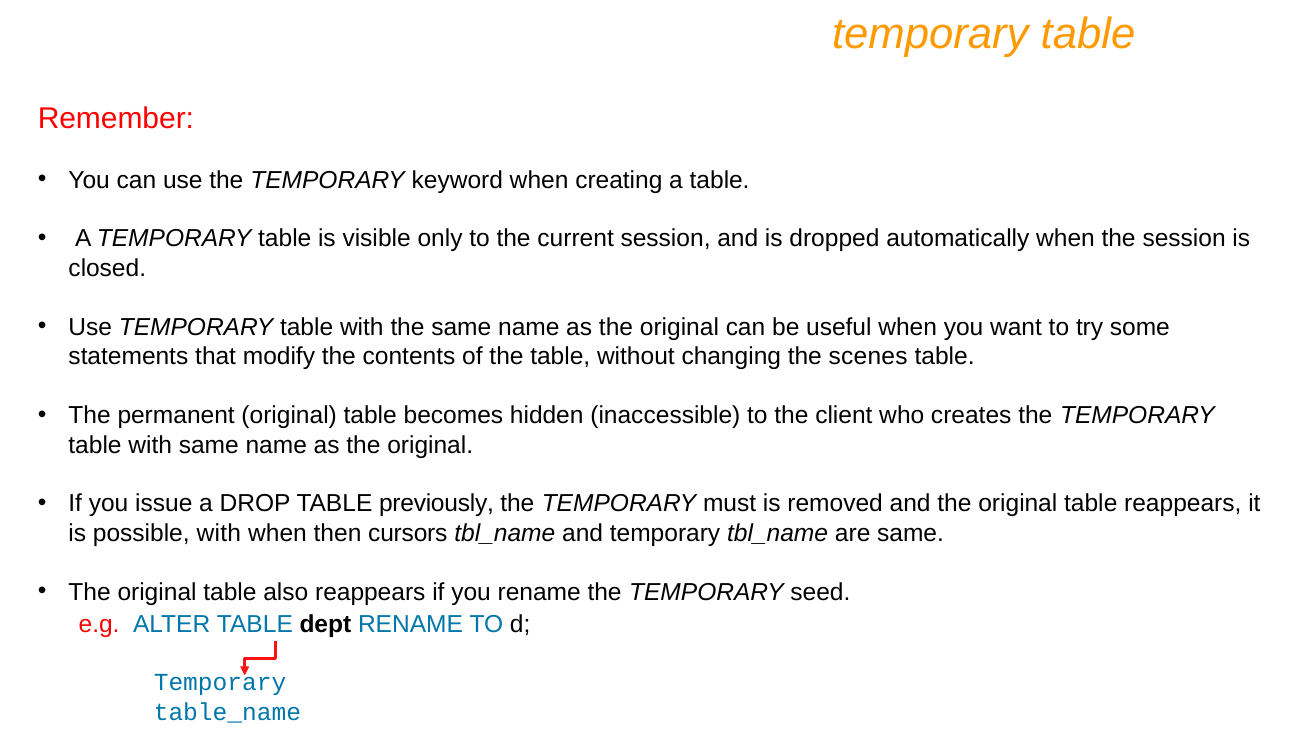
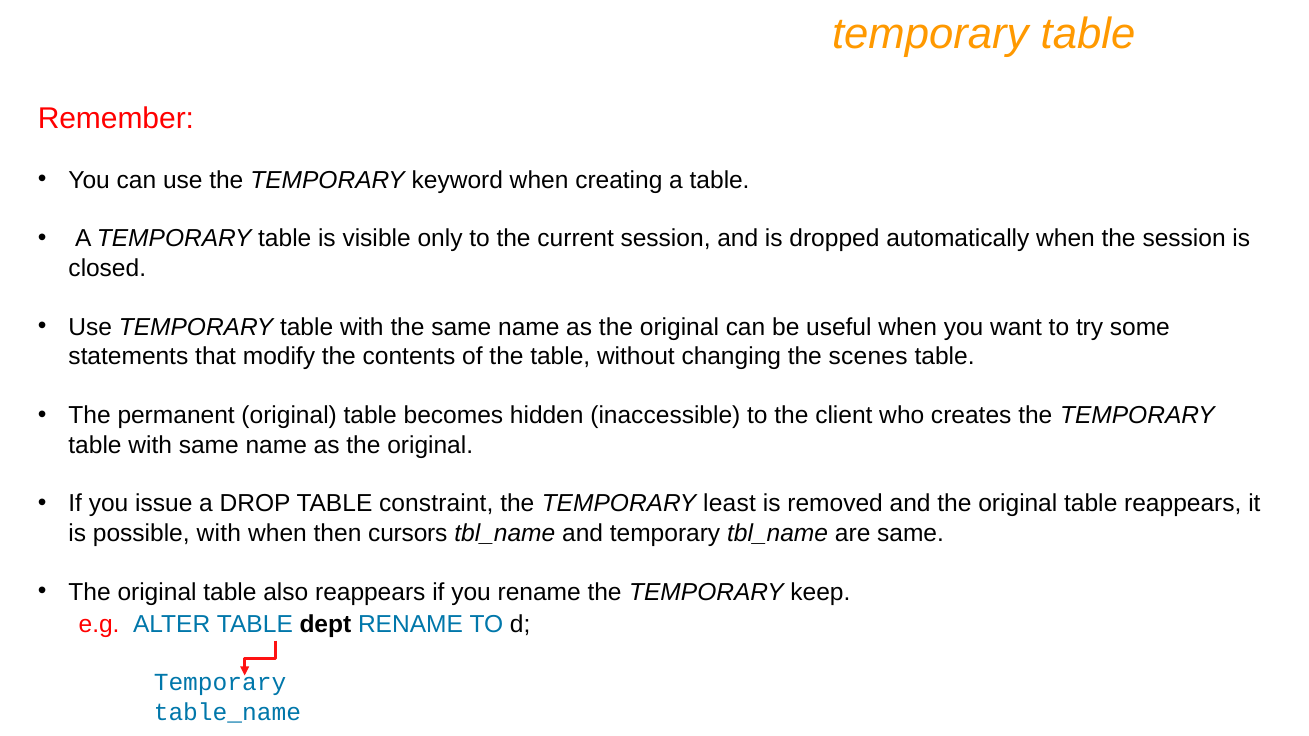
previously: previously -> constraint
must: must -> least
seed: seed -> keep
